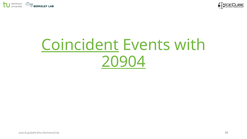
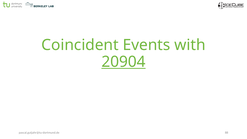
Coincident underline: present -> none
